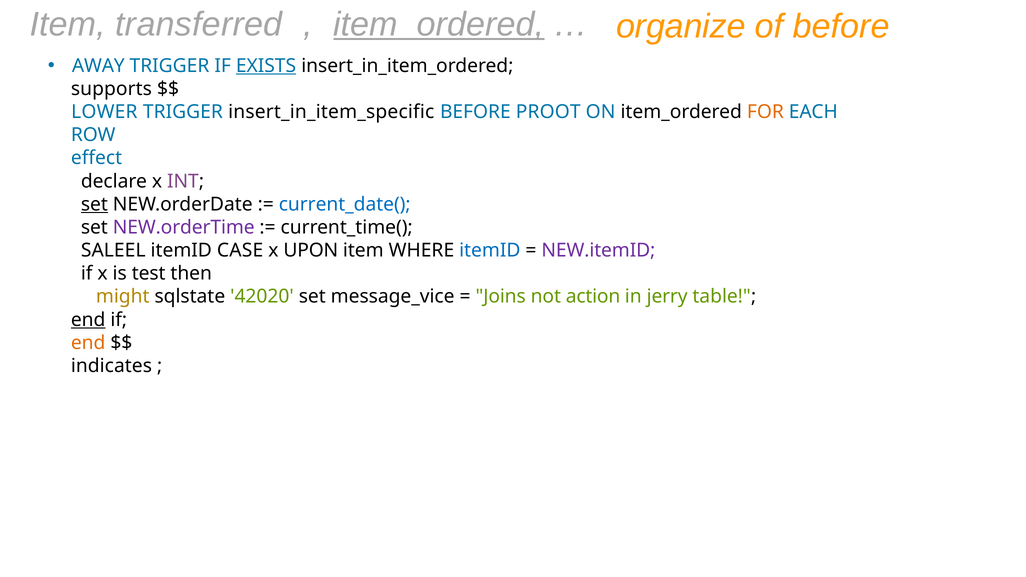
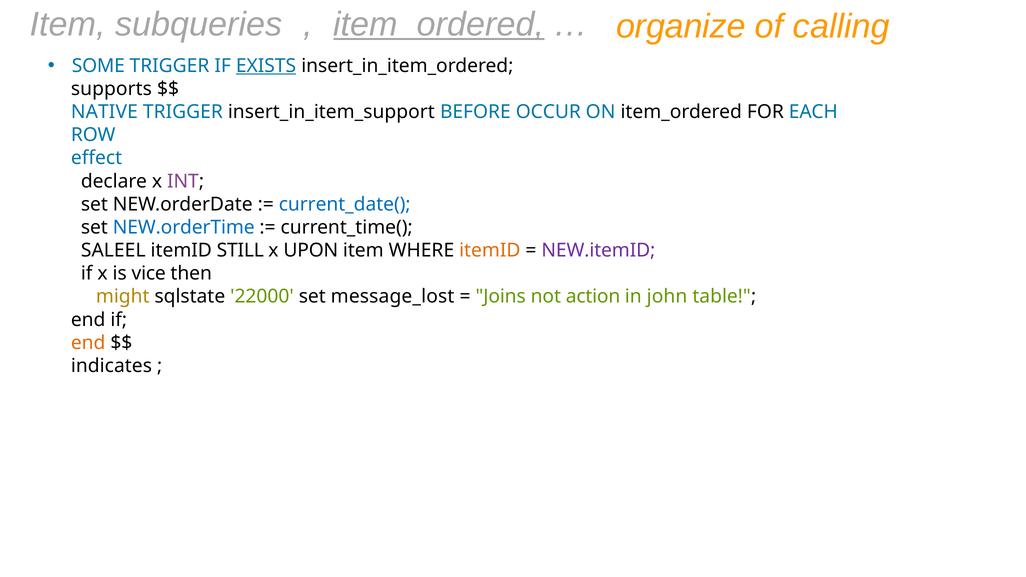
transferred: transferred -> subqueries
of before: before -> calling
AWAY: AWAY -> SOME
LOWER: LOWER -> NATIVE
insert_in_item_specific: insert_in_item_specific -> insert_in_item_support
PROOT: PROOT -> OCCUR
FOR colour: orange -> black
set at (94, 204) underline: present -> none
NEW.orderTime colour: purple -> blue
CASE: CASE -> STILL
itemID at (490, 251) colour: blue -> orange
test: test -> vice
42020: 42020 -> 22000
message_vice: message_vice -> message_lost
jerry: jerry -> john
end at (88, 320) underline: present -> none
